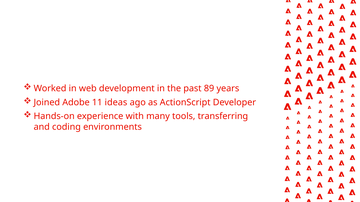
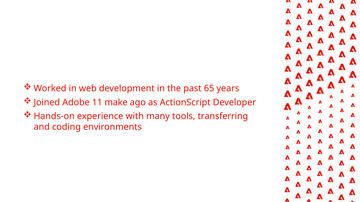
89: 89 -> 65
ideas: ideas -> make
